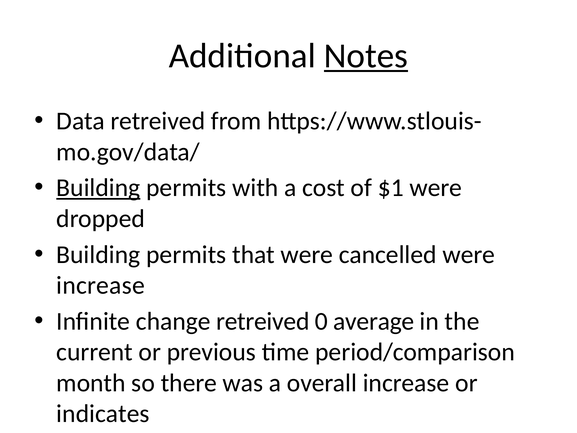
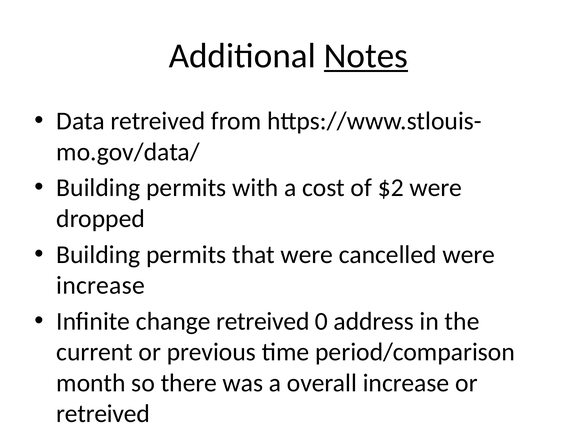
Building at (98, 188) underline: present -> none
$1: $1 -> $2
average: average -> address
indicates at (103, 413): indicates -> retreived
